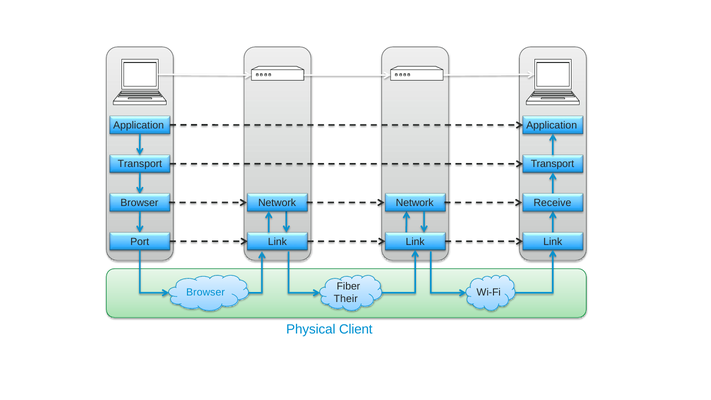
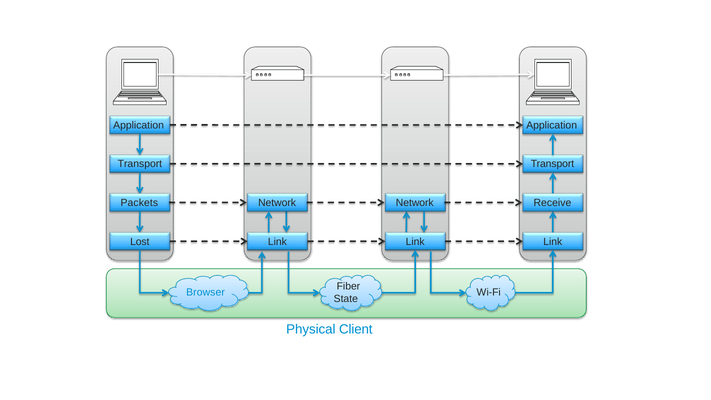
Browser at (139, 203): Browser -> Packets
Port: Port -> Lost
Their: Their -> State
